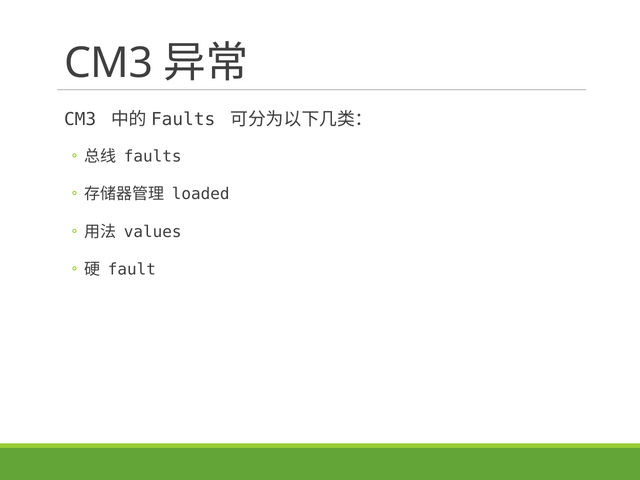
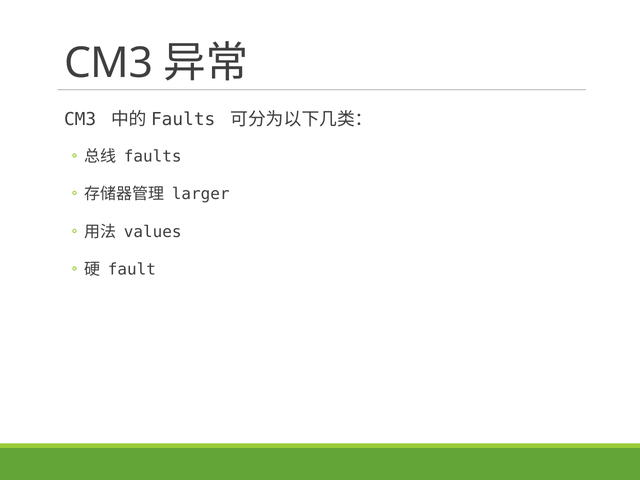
loaded: loaded -> larger
